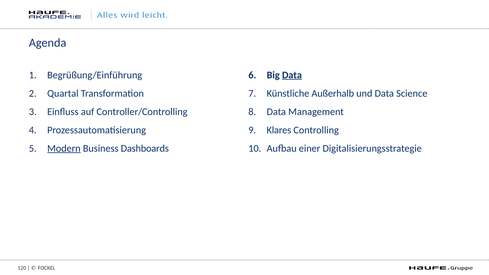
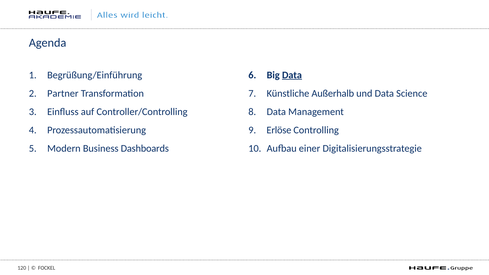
Quartal: Quartal -> Partner
Klares: Klares -> Erlöse
Modern underline: present -> none
